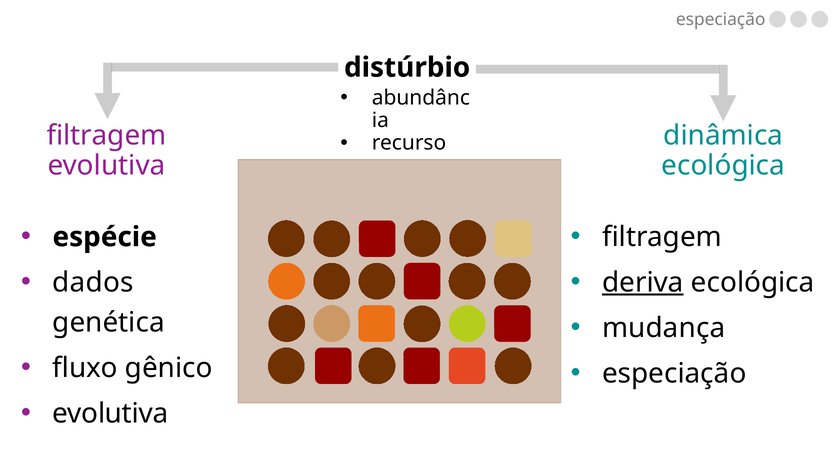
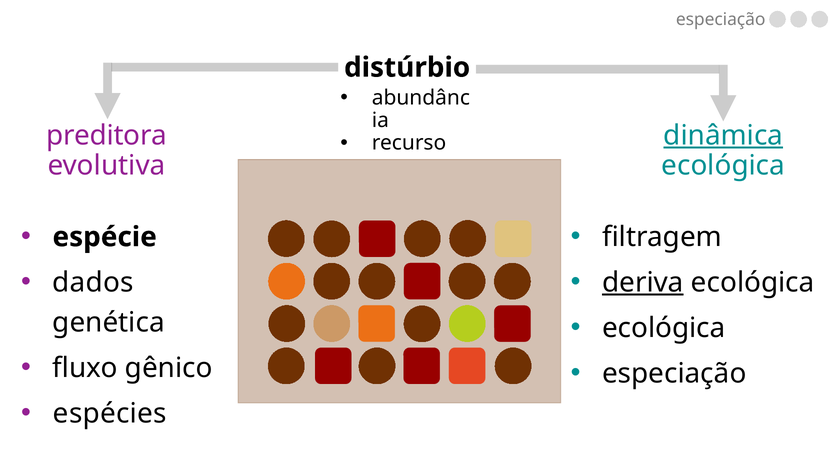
filtragem at (107, 136): filtragem -> preditora
dinâmica underline: none -> present
mudança at (664, 328): mudança -> ecológica
evolutiva at (110, 414): evolutiva -> espécies
